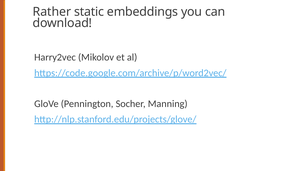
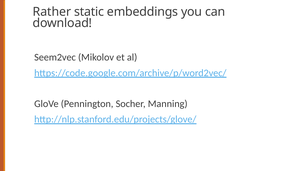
Harry2vec: Harry2vec -> Seem2vec
